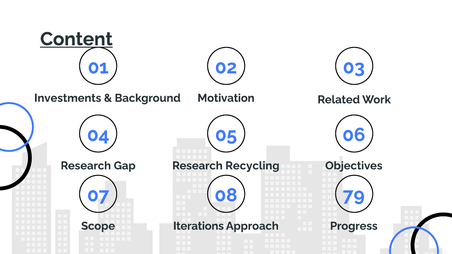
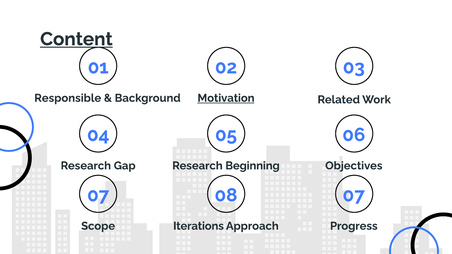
Investments: Investments -> Responsible
Motivation underline: none -> present
Recycling: Recycling -> Beginning
08 79: 79 -> 07
